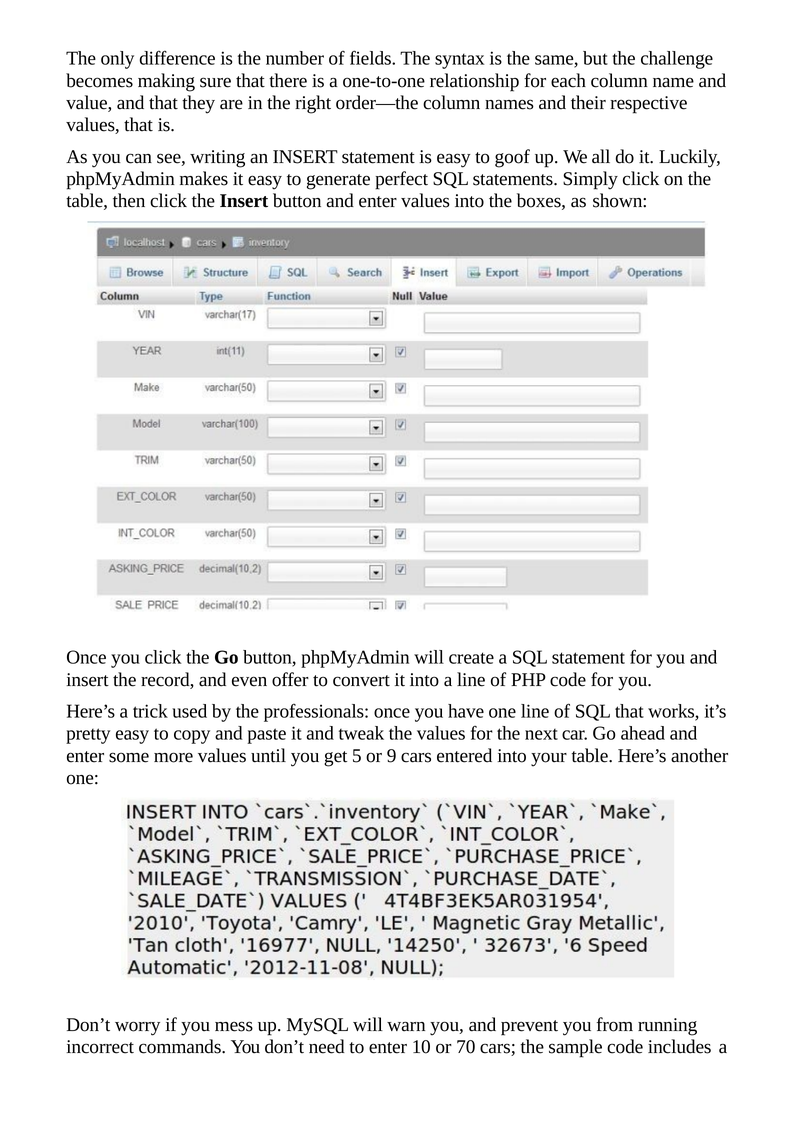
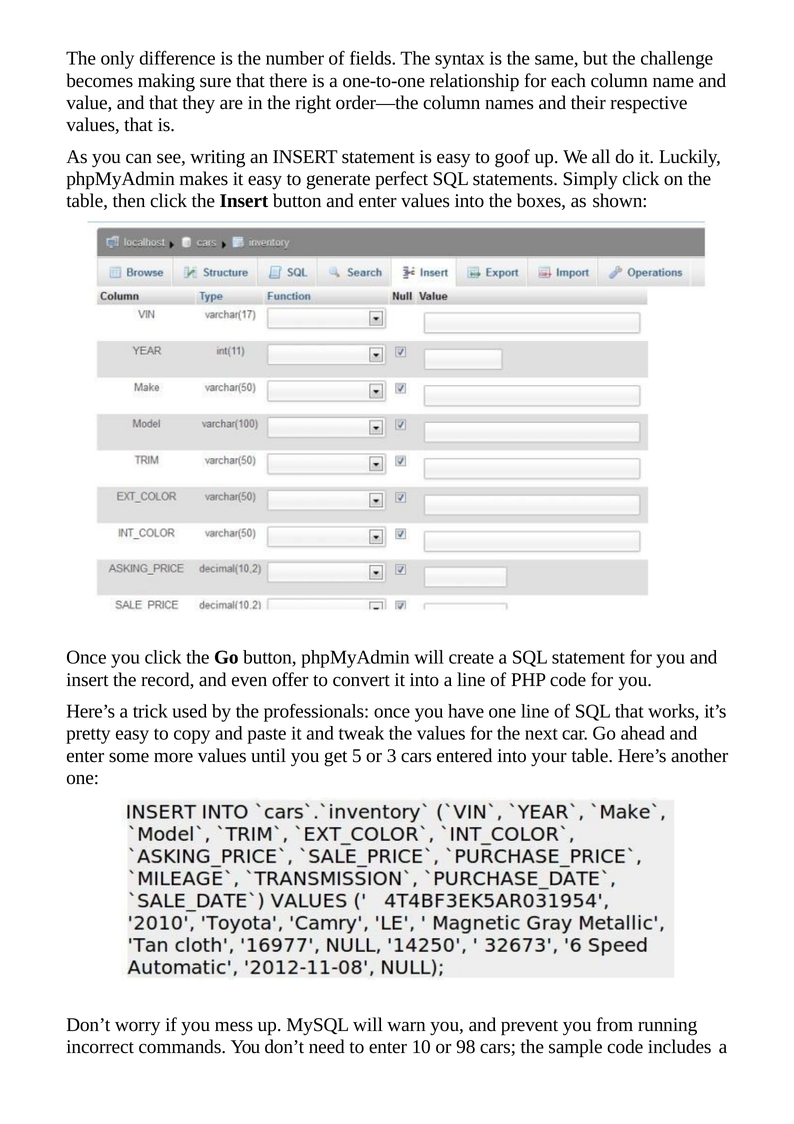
9: 9 -> 3
70: 70 -> 98
